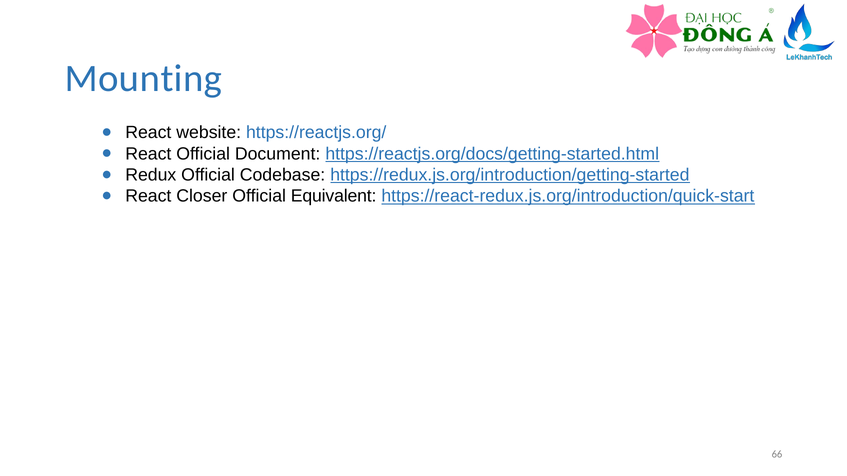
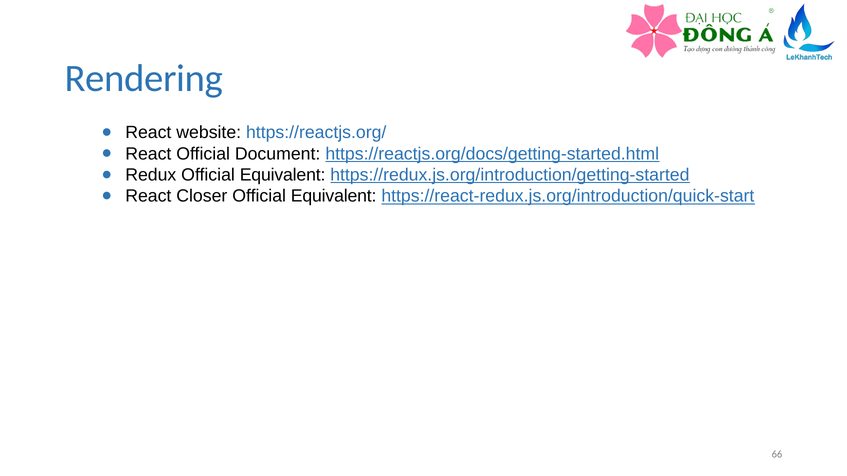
Mounting: Mounting -> Rendering
Redux Official Codebase: Codebase -> Equivalent
